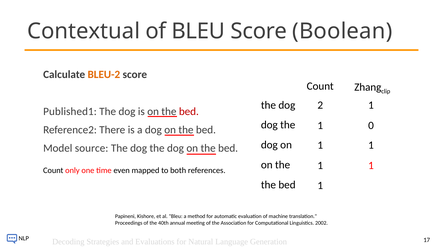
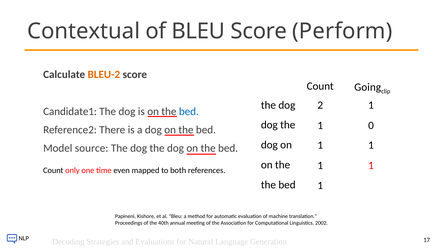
Boolean: Boolean -> Perform
Zhang: Zhang -> Going
Published1: Published1 -> Candidate1
bed at (189, 111) colour: red -> blue
